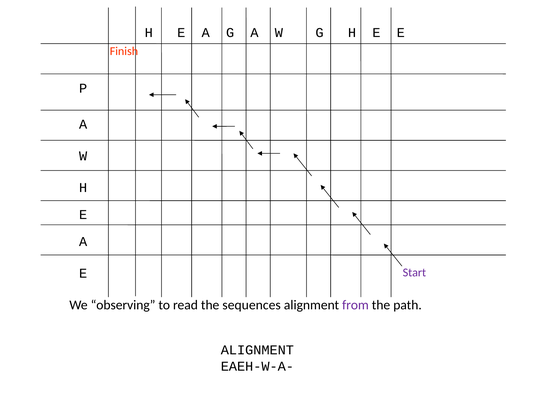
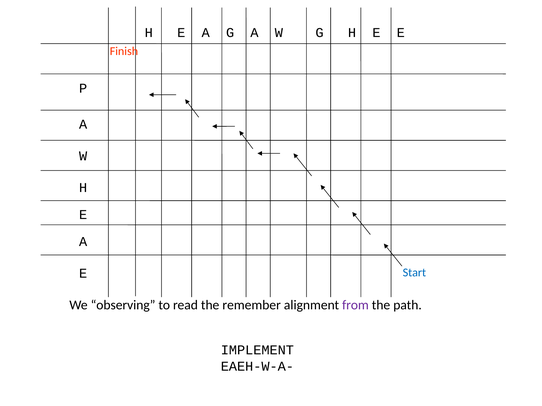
Start colour: purple -> blue
sequences: sequences -> remember
ALIGNMENT at (257, 350): ALIGNMENT -> IMPLEMENT
